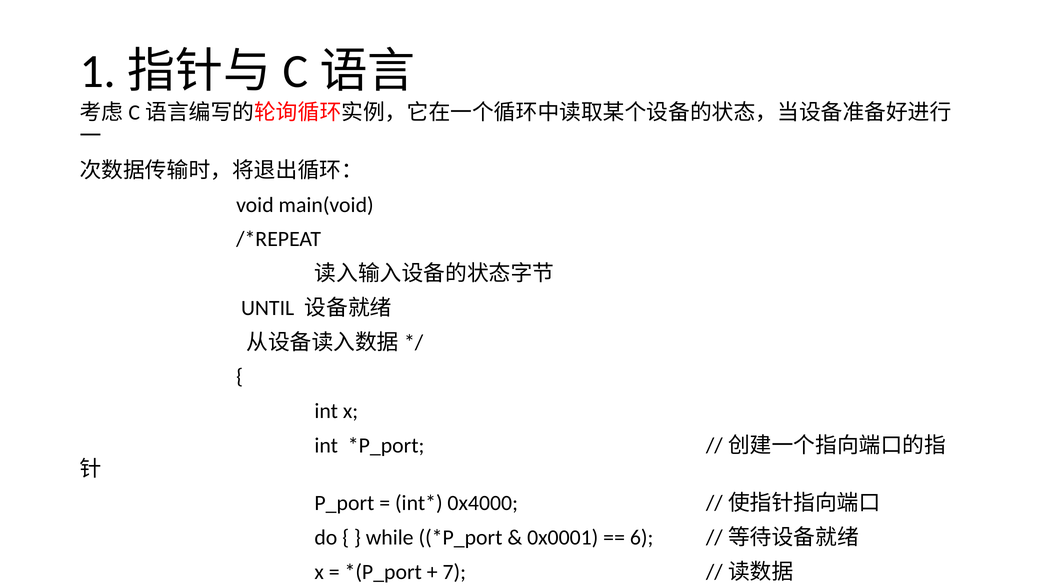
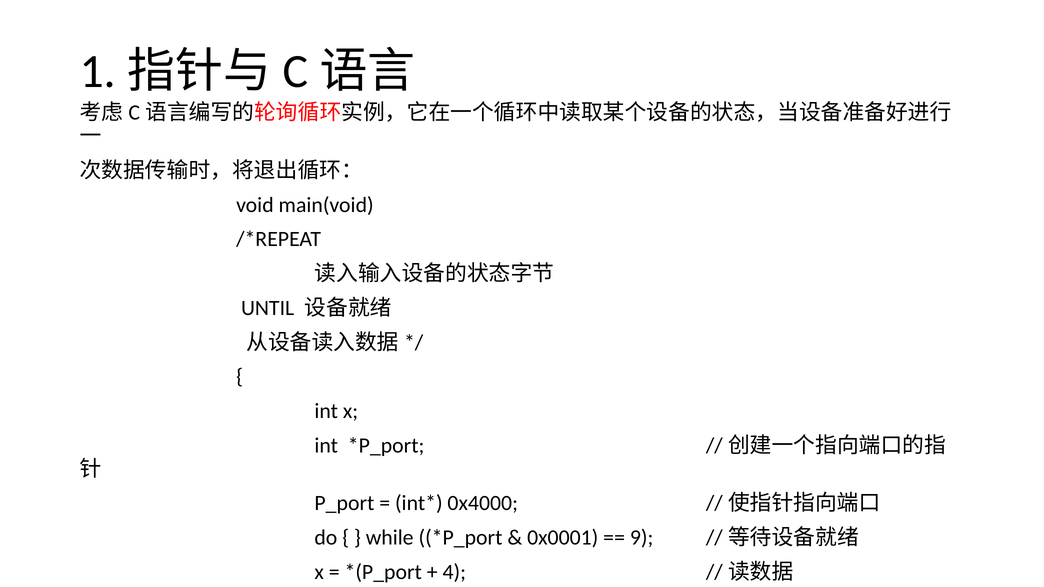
6: 6 -> 9
7: 7 -> 4
